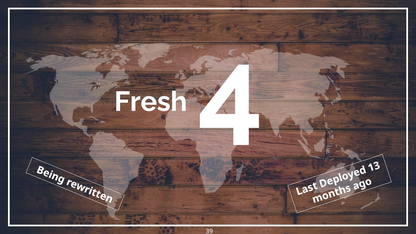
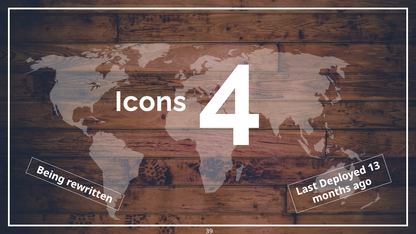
Fresh: Fresh -> Icons
